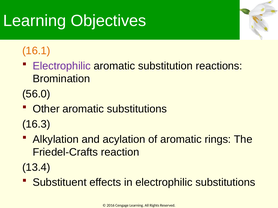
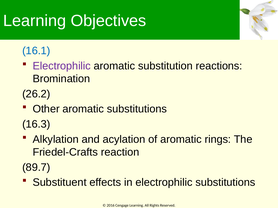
16.1 colour: orange -> blue
56.0: 56.0 -> 26.2
13.4: 13.4 -> 89.7
